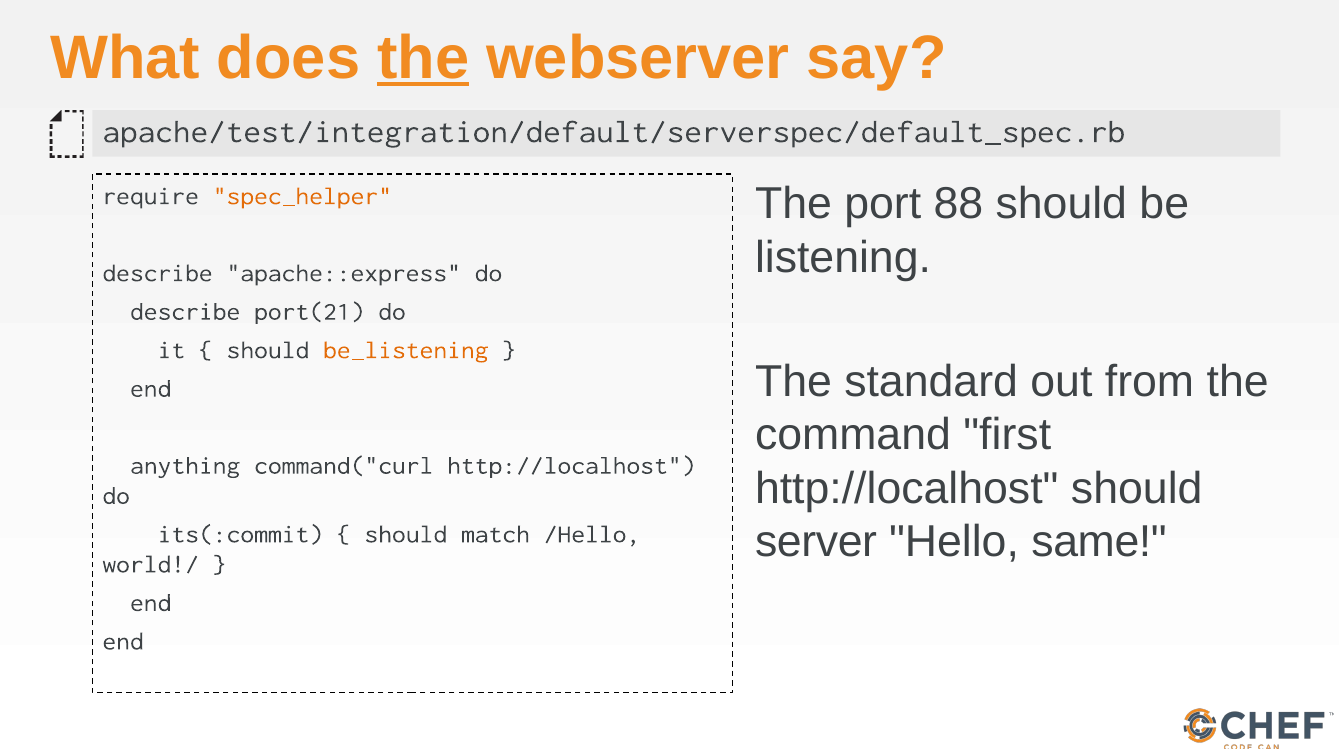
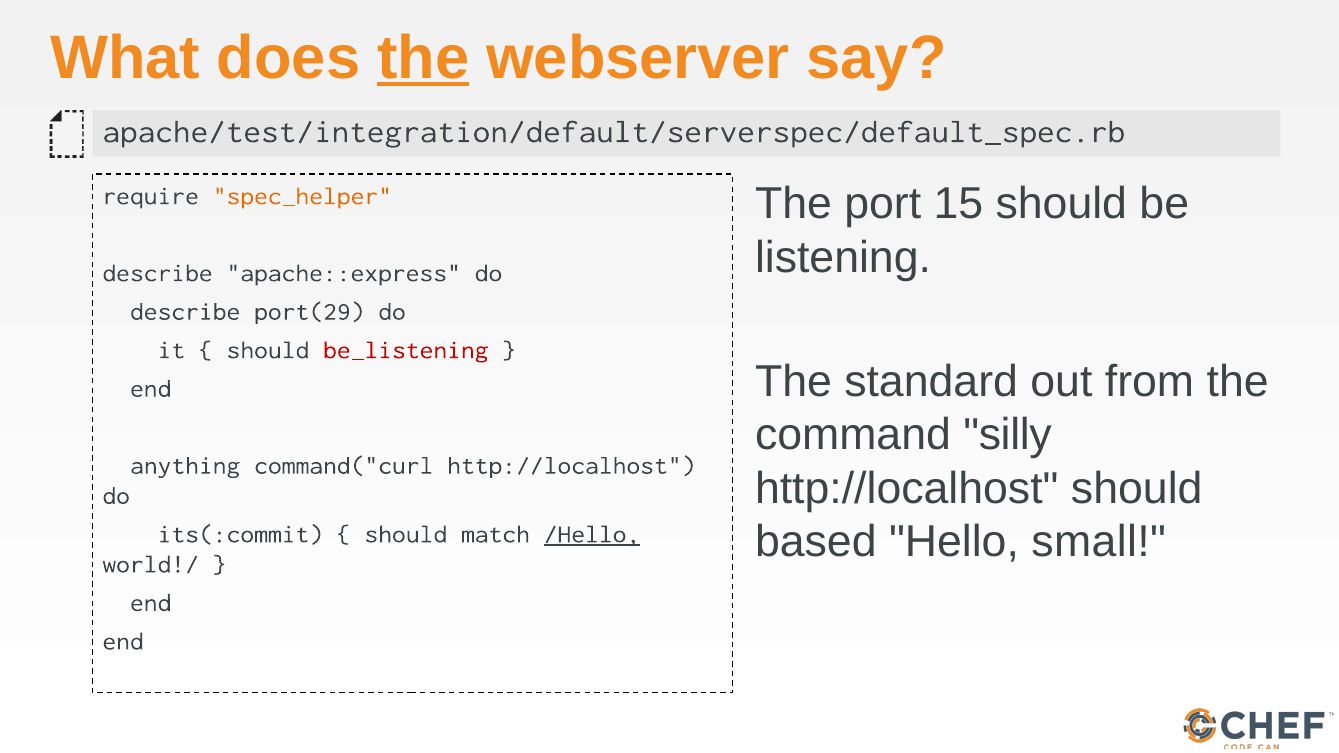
88: 88 -> 15
port(21: port(21 -> port(29
be_listening colour: orange -> red
first: first -> silly
server: server -> based
same: same -> small
/Hello underline: none -> present
